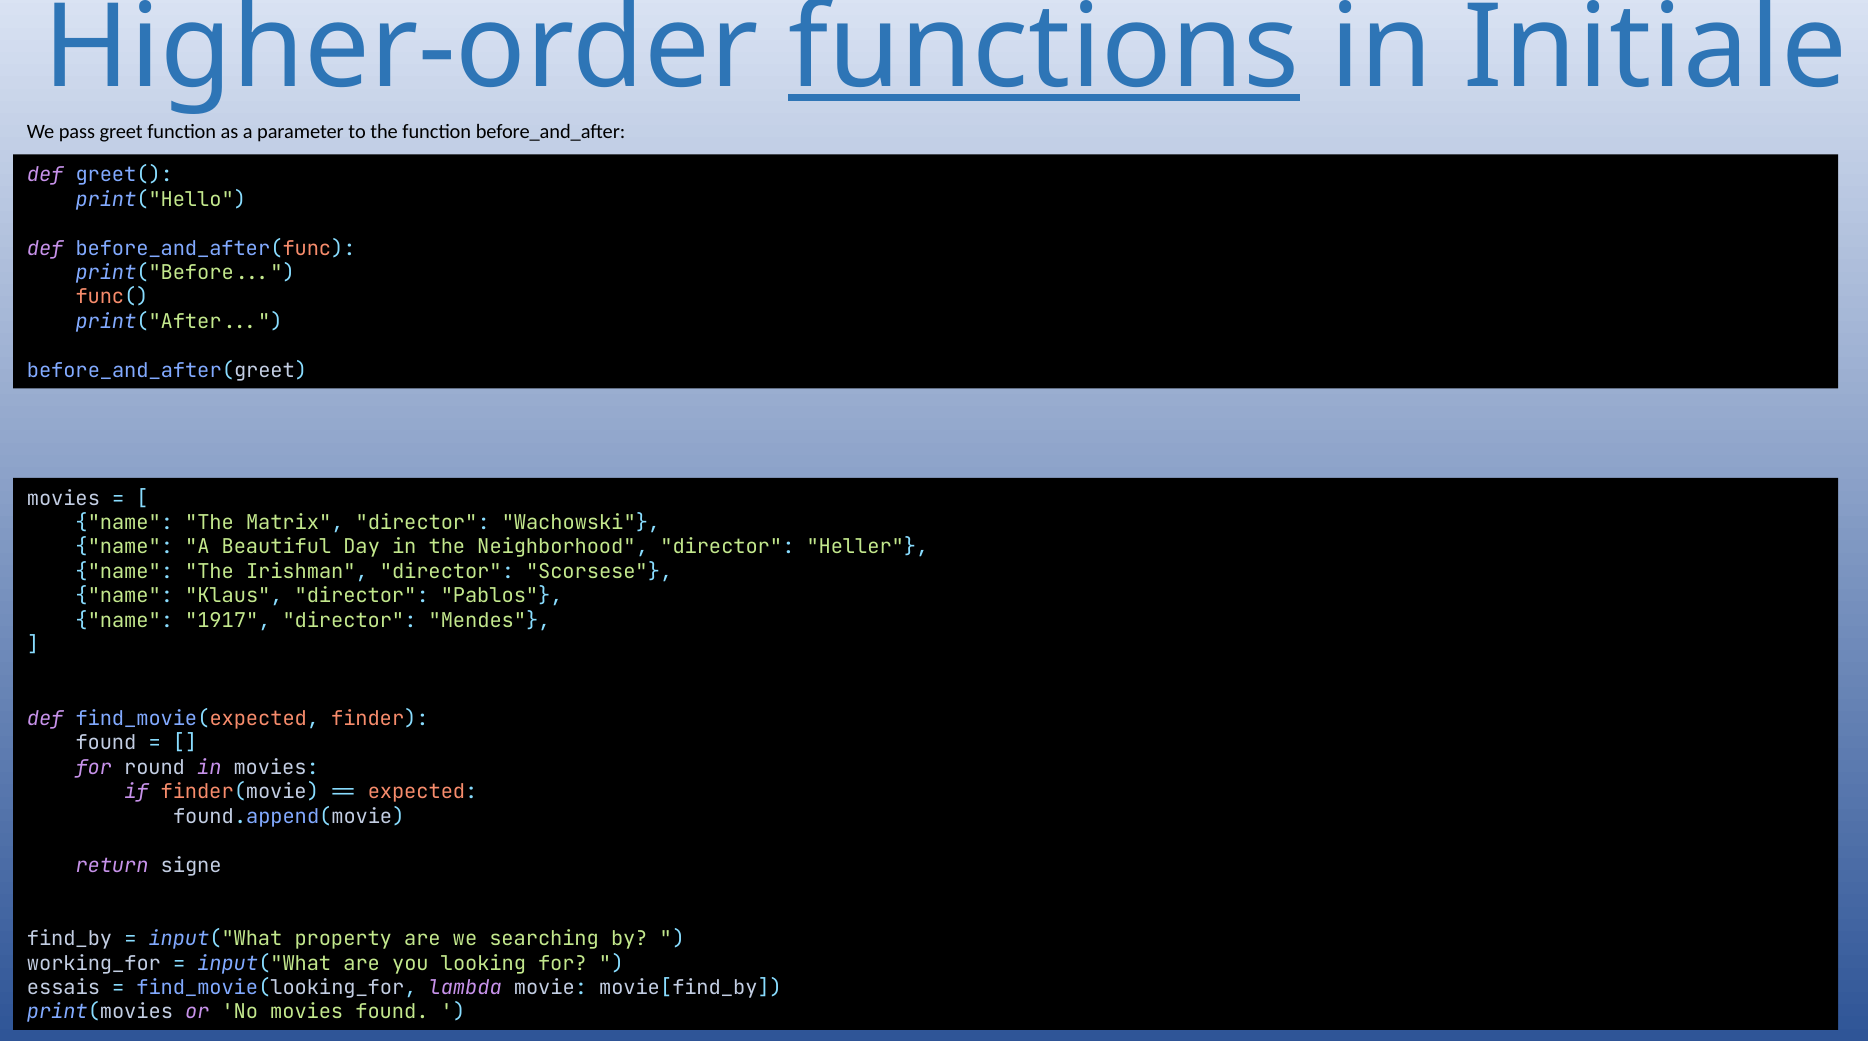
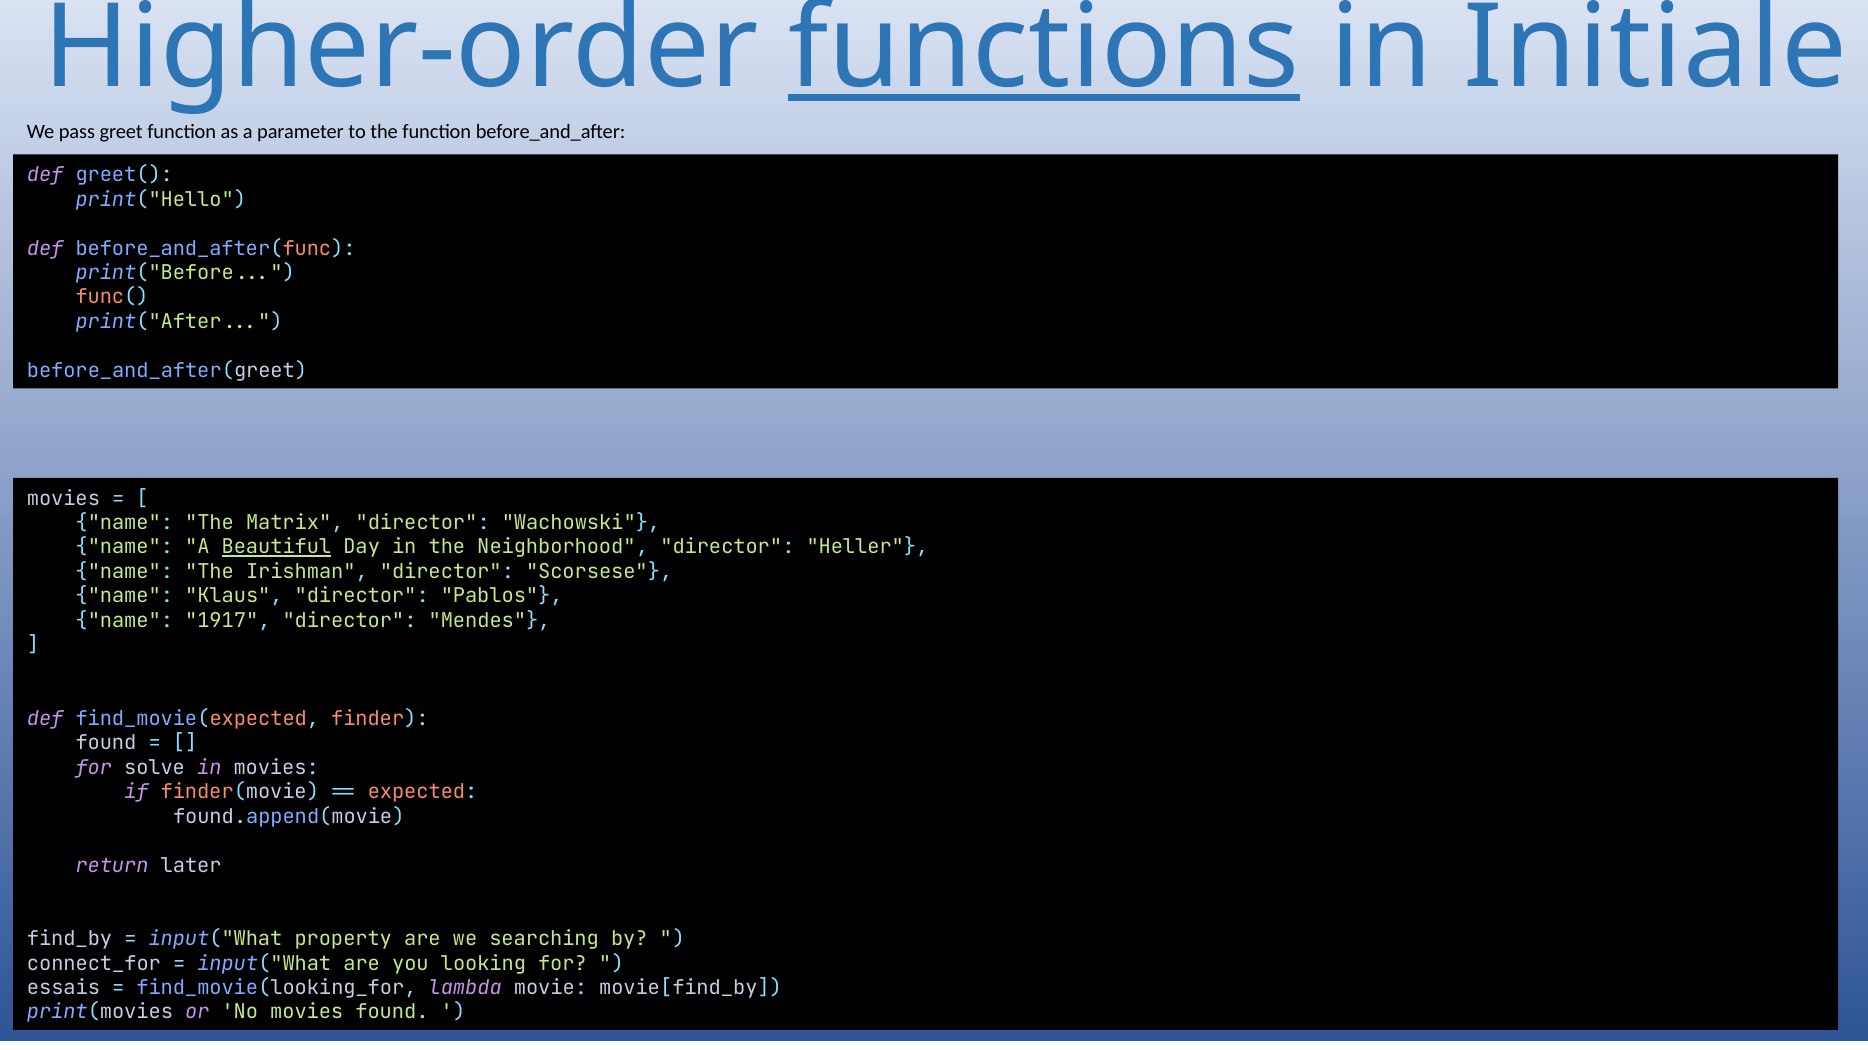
Beautiful underline: none -> present
round: round -> solve
signe: signe -> later
working_for: working_for -> connect_for
